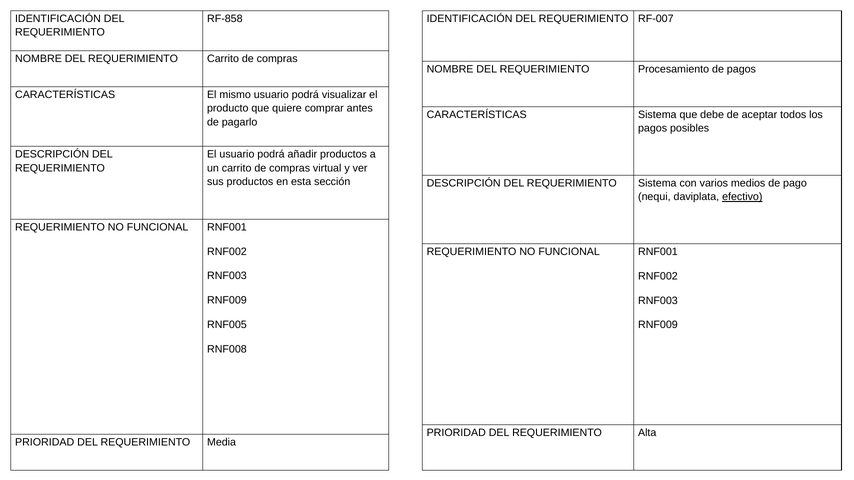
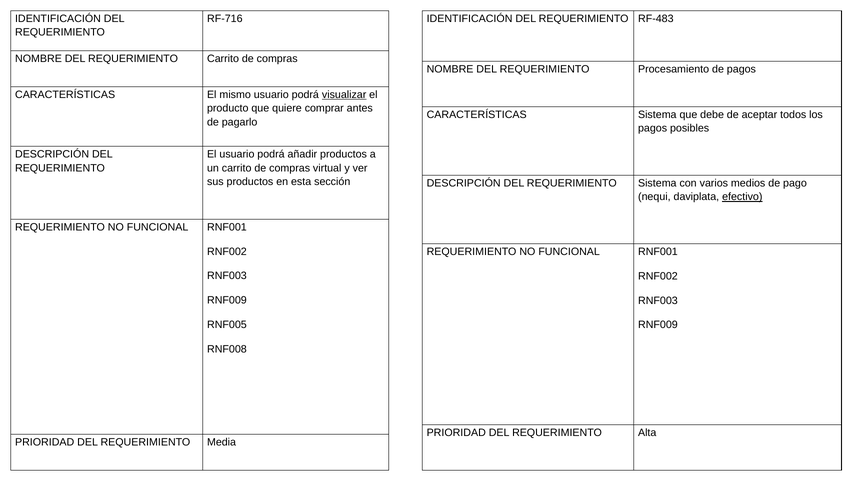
RF-858: RF-858 -> RF-716
RF-007: RF-007 -> RF-483
visualizar underline: none -> present
